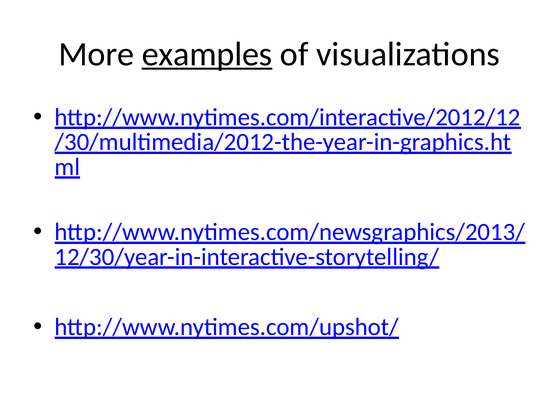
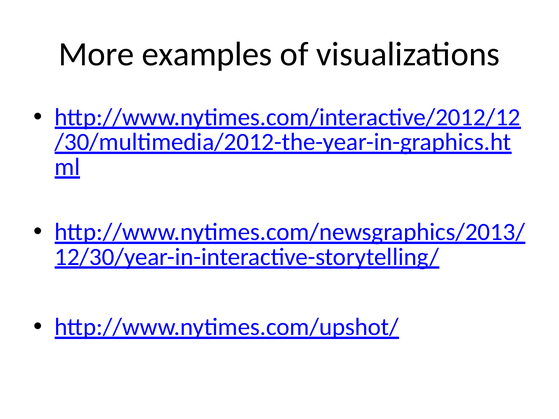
examples underline: present -> none
